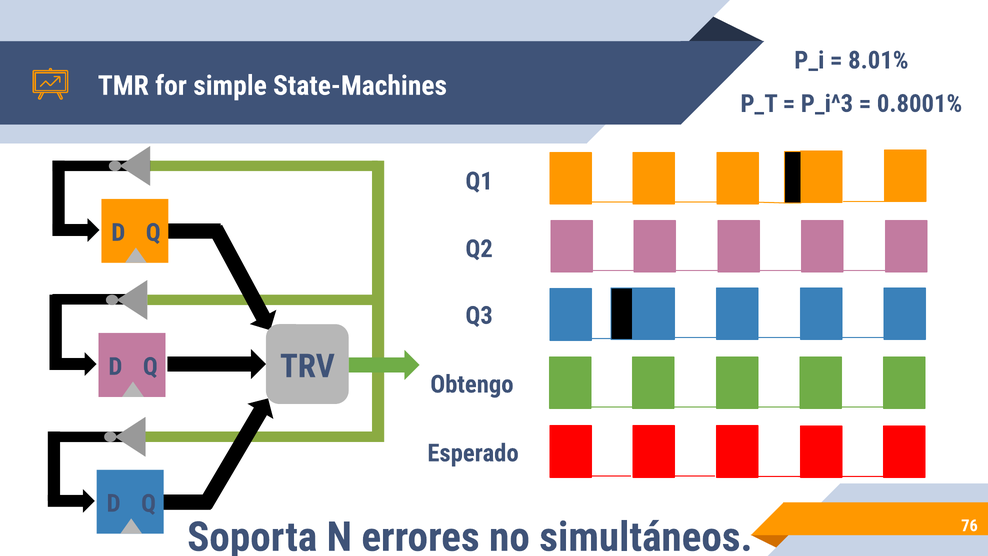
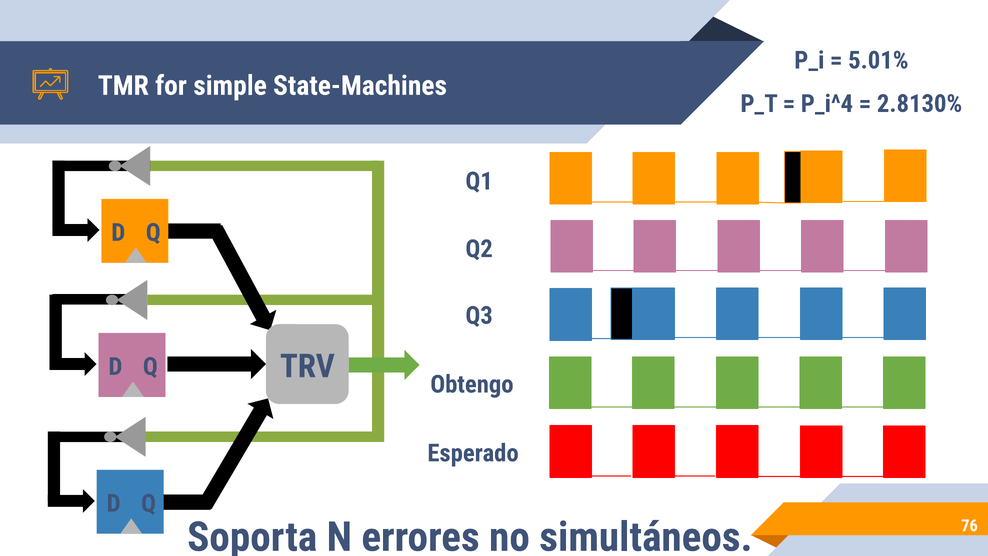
8.01%: 8.01% -> 5.01%
P_i^3: P_i^3 -> P_i^4
0.8001%: 0.8001% -> 2.8130%
